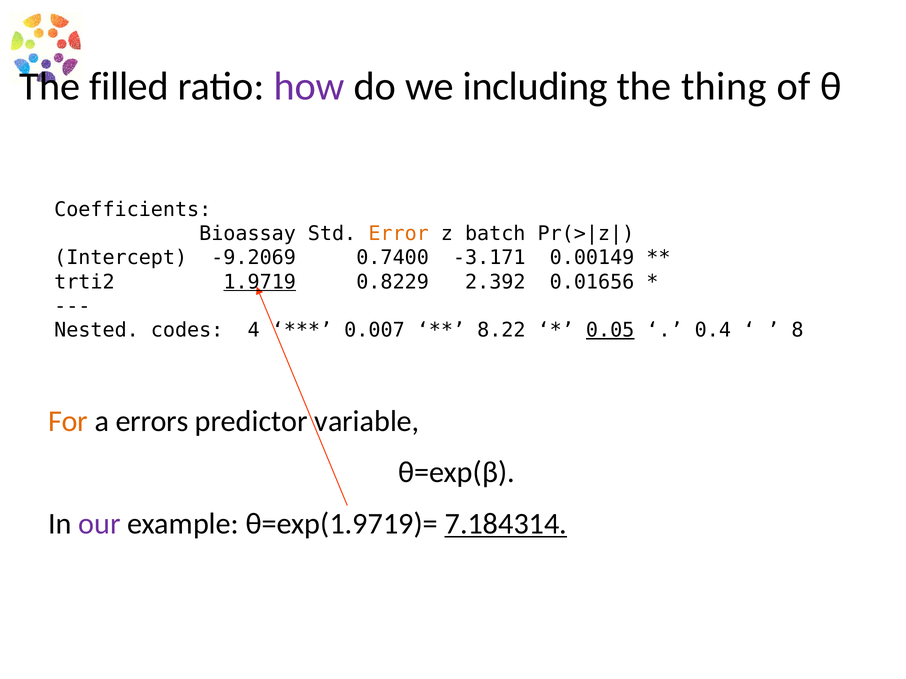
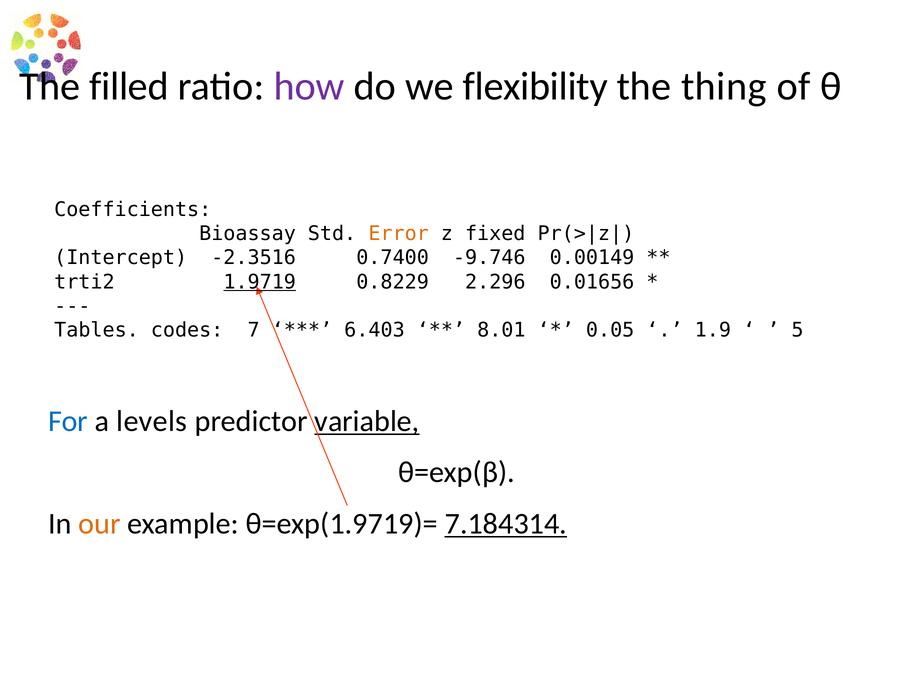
including: including -> flexibility
batch: batch -> fixed
-9.2069: -9.2069 -> -2.3516
-3.171: -3.171 -> -9.746
2.392: 2.392 -> 2.296
Nested: Nested -> Tables
4: 4 -> 7
0.007: 0.007 -> 6.403
8.22: 8.22 -> 8.01
0.05 underline: present -> none
0.4: 0.4 -> 1.9
8: 8 -> 5
For colour: orange -> blue
errors: errors -> levels
variable underline: none -> present
our colour: purple -> orange
